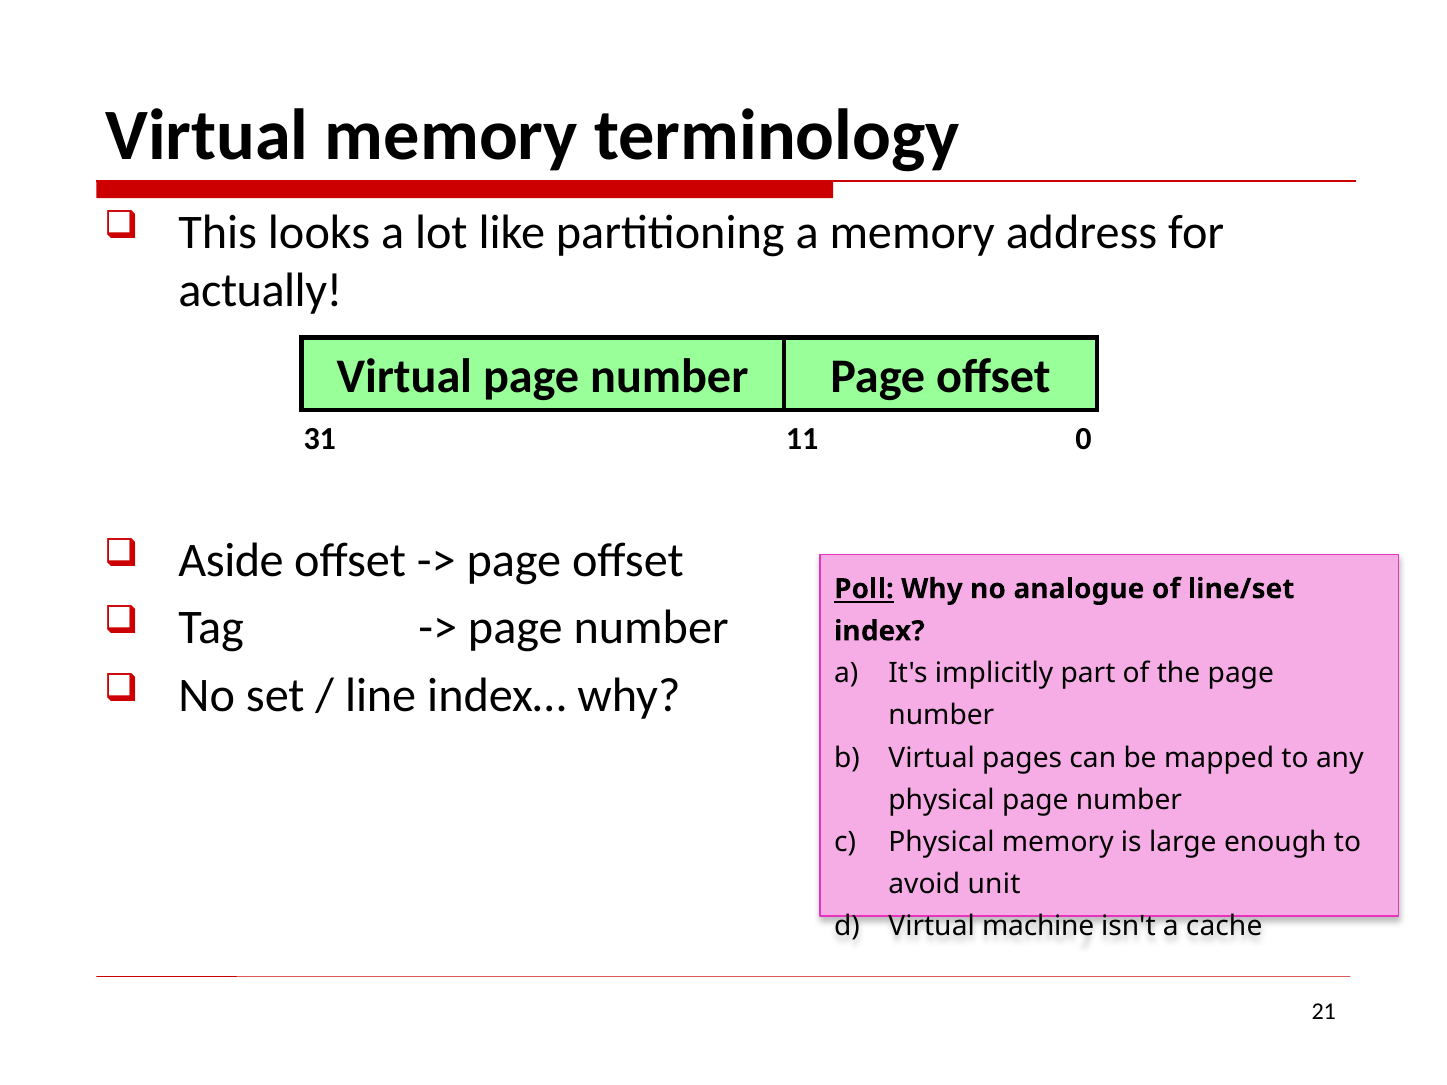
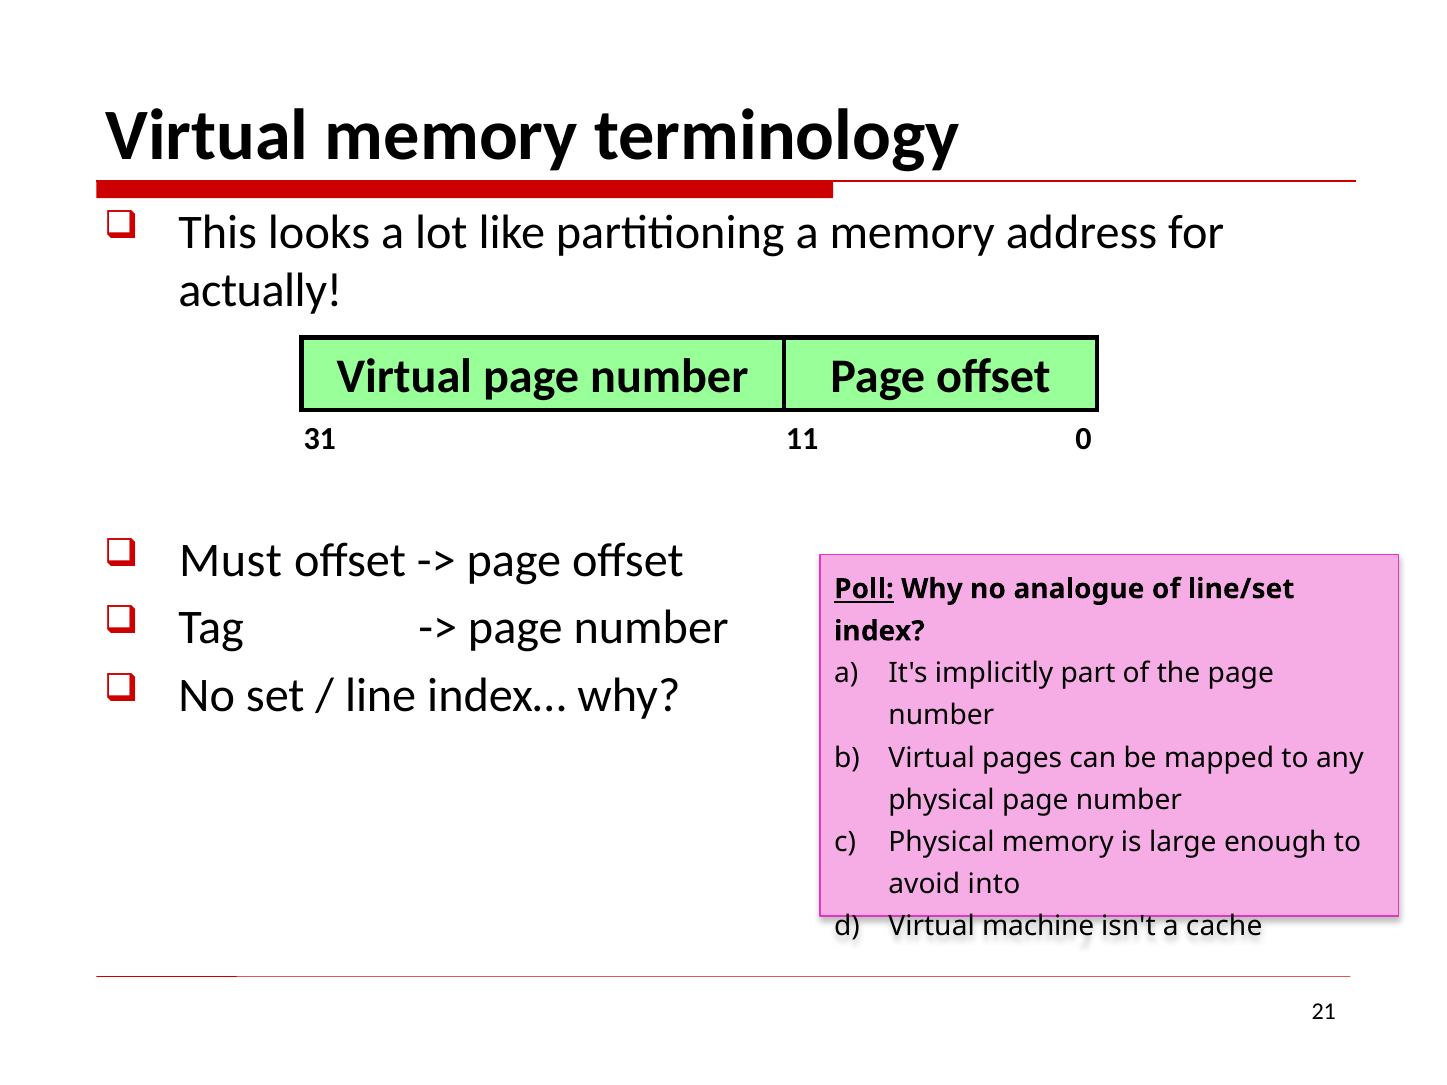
Aside: Aside -> Must
unit: unit -> into
